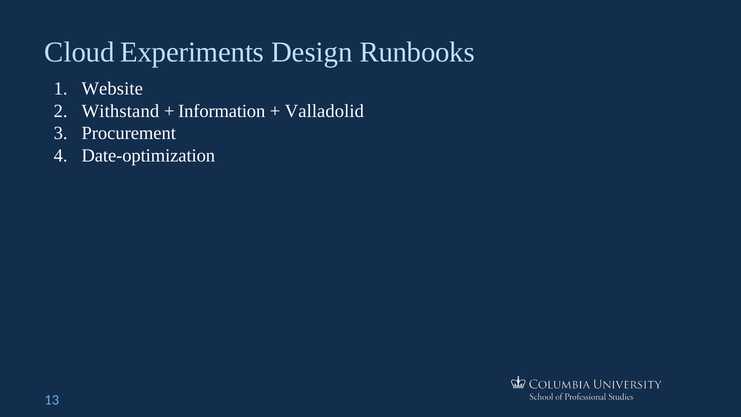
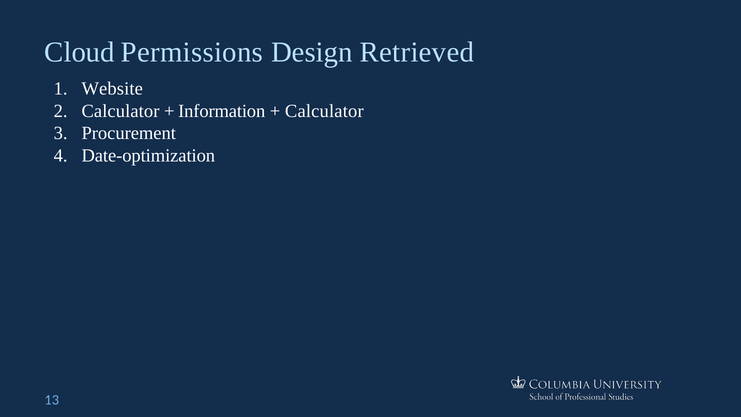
Experiments: Experiments -> Permissions
Runbooks: Runbooks -> Retrieved
Withstand at (120, 111): Withstand -> Calculator
Valladolid at (324, 111): Valladolid -> Calculator
